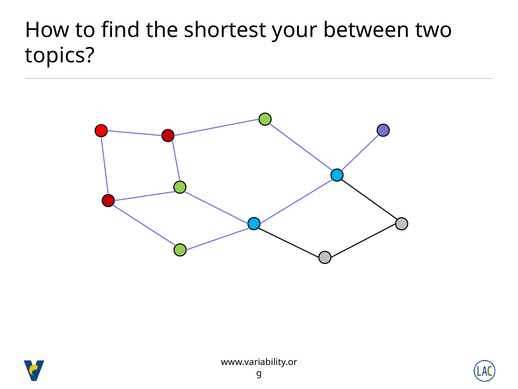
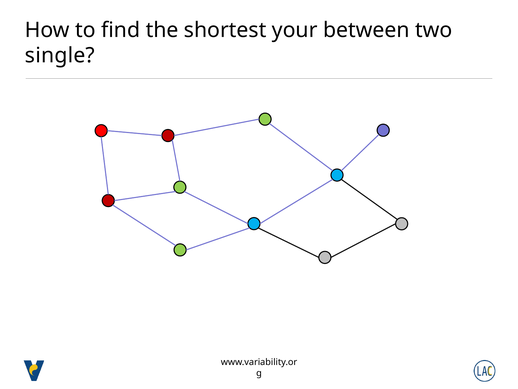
topics: topics -> single
